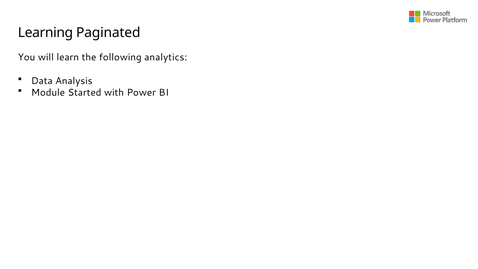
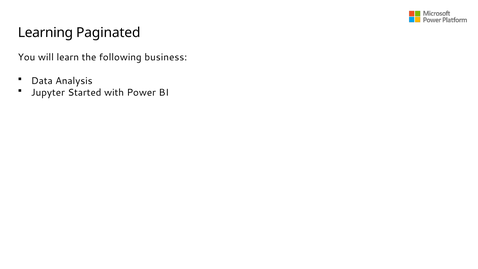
analytics: analytics -> business
Module: Module -> Jupyter
